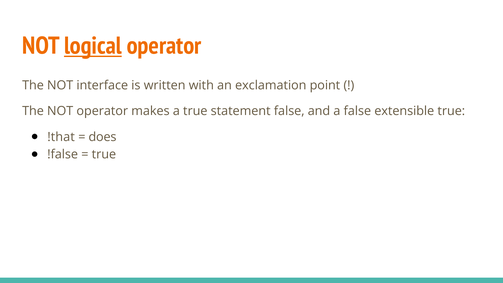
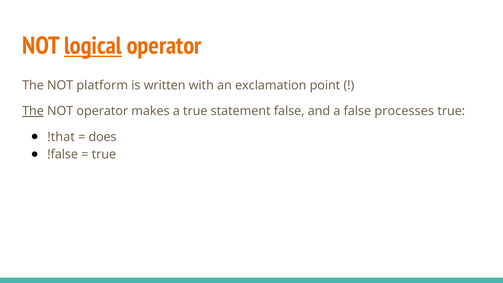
interface: interface -> platform
The at (33, 111) underline: none -> present
extensible: extensible -> processes
